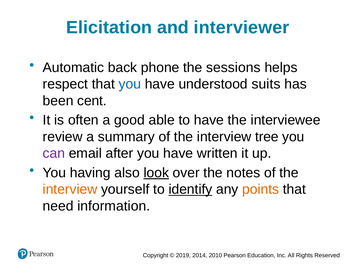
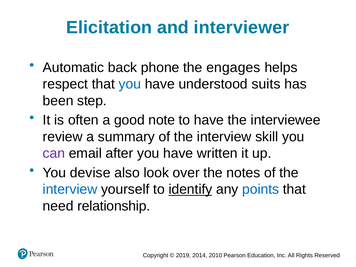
sessions: sessions -> engages
cent: cent -> step
able: able -> note
tree: tree -> skill
having: having -> devise
look underline: present -> none
interview at (70, 189) colour: orange -> blue
points colour: orange -> blue
information: information -> relationship
